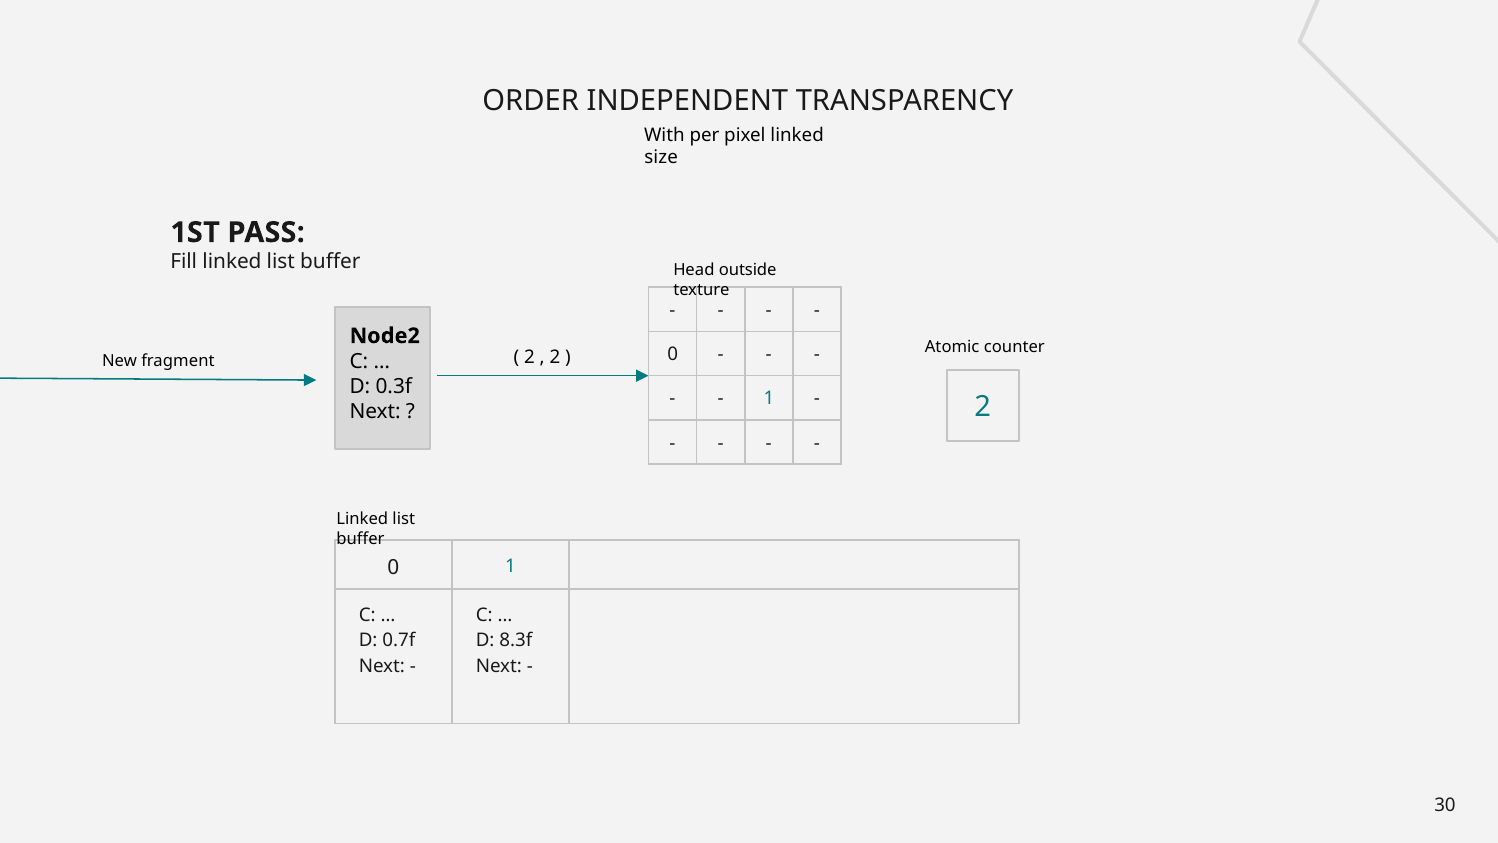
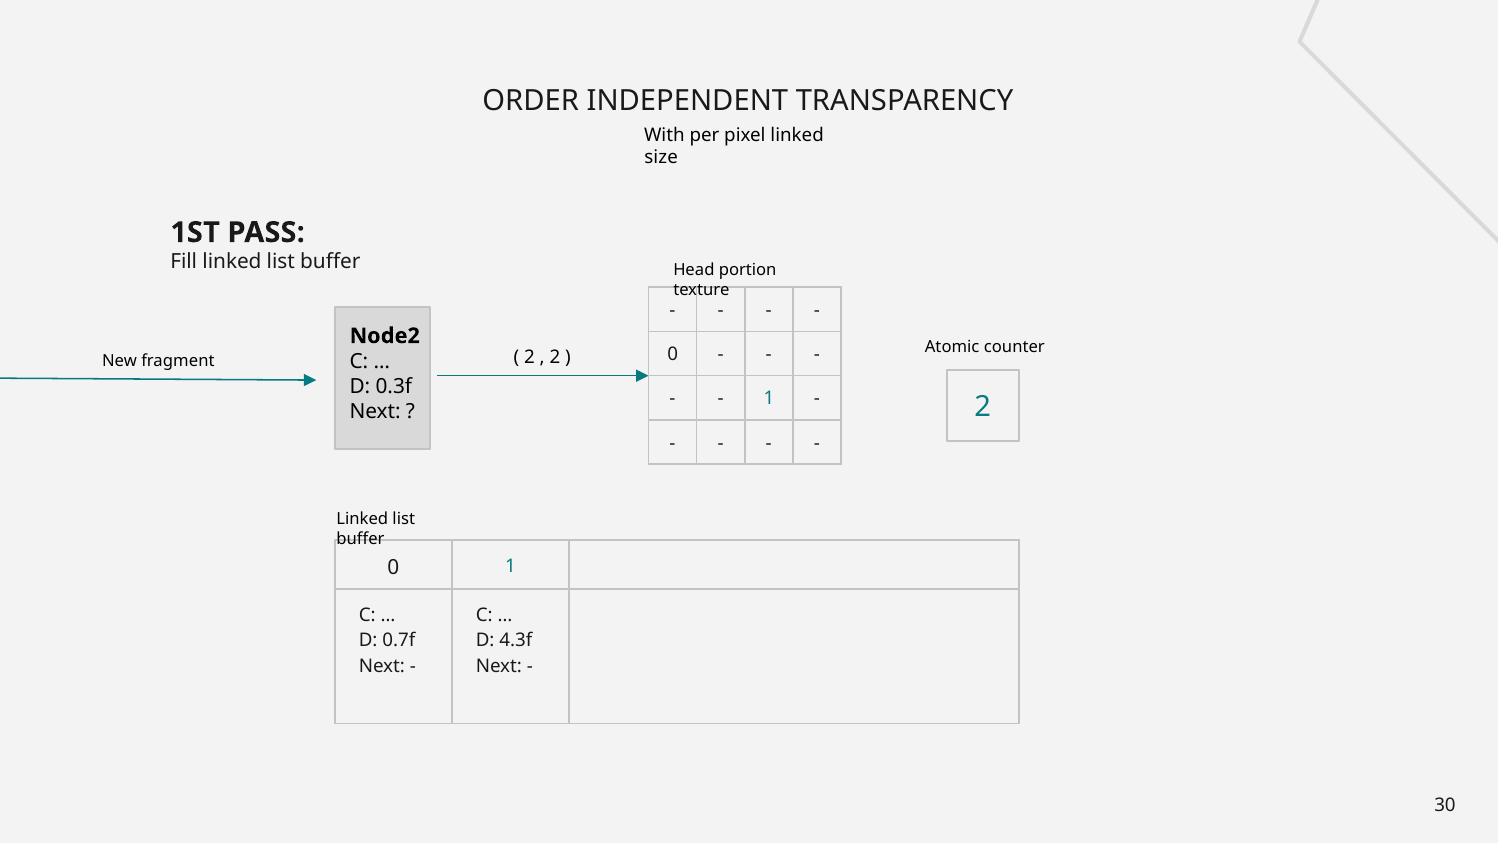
outside: outside -> portion
8.3f: 8.3f -> 4.3f
